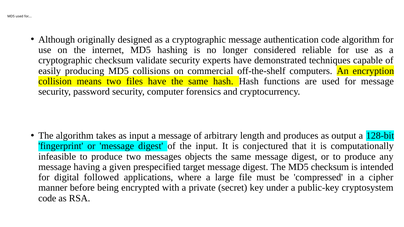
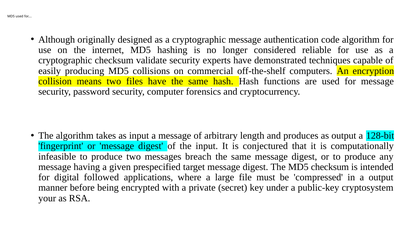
objects: objects -> breach
a cipher: cipher -> output
code at (47, 198): code -> your
